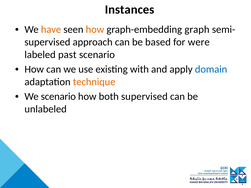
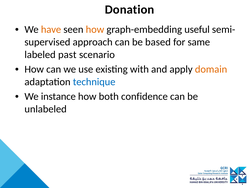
Instances: Instances -> Donation
graph: graph -> useful
were: were -> same
domain colour: blue -> orange
technique colour: orange -> blue
We scenario: scenario -> instance
both supervised: supervised -> confidence
